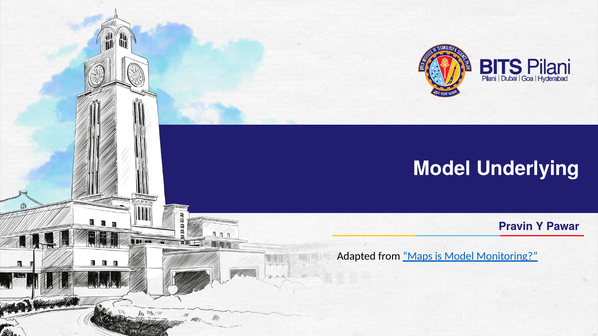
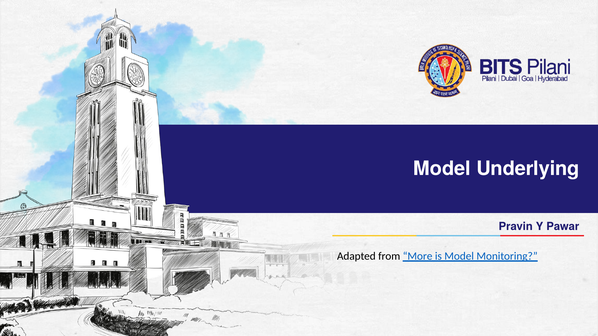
Maps: Maps -> More
